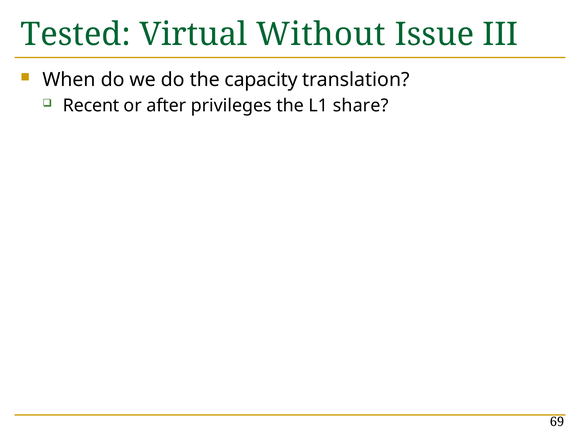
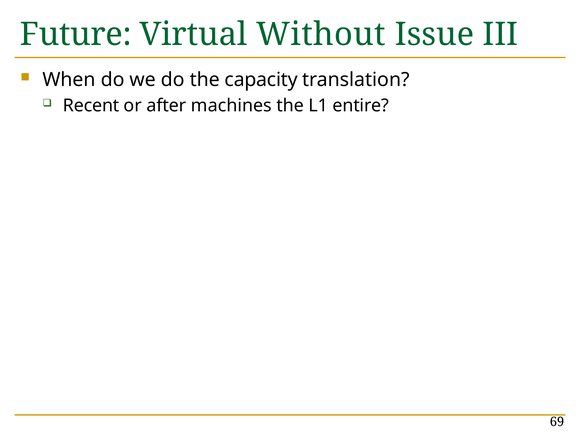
Tested: Tested -> Future
privileges: privileges -> machines
share: share -> entire
